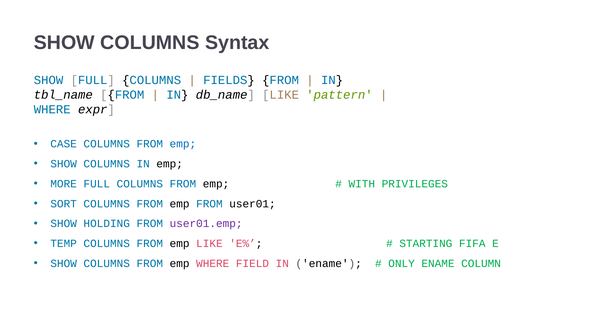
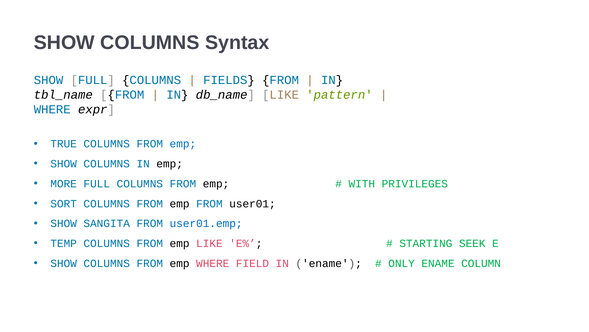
CASE: CASE -> TRUE
HOLDING: HOLDING -> SANGITA
user01.emp colour: purple -> blue
FIFA: FIFA -> SEEK
